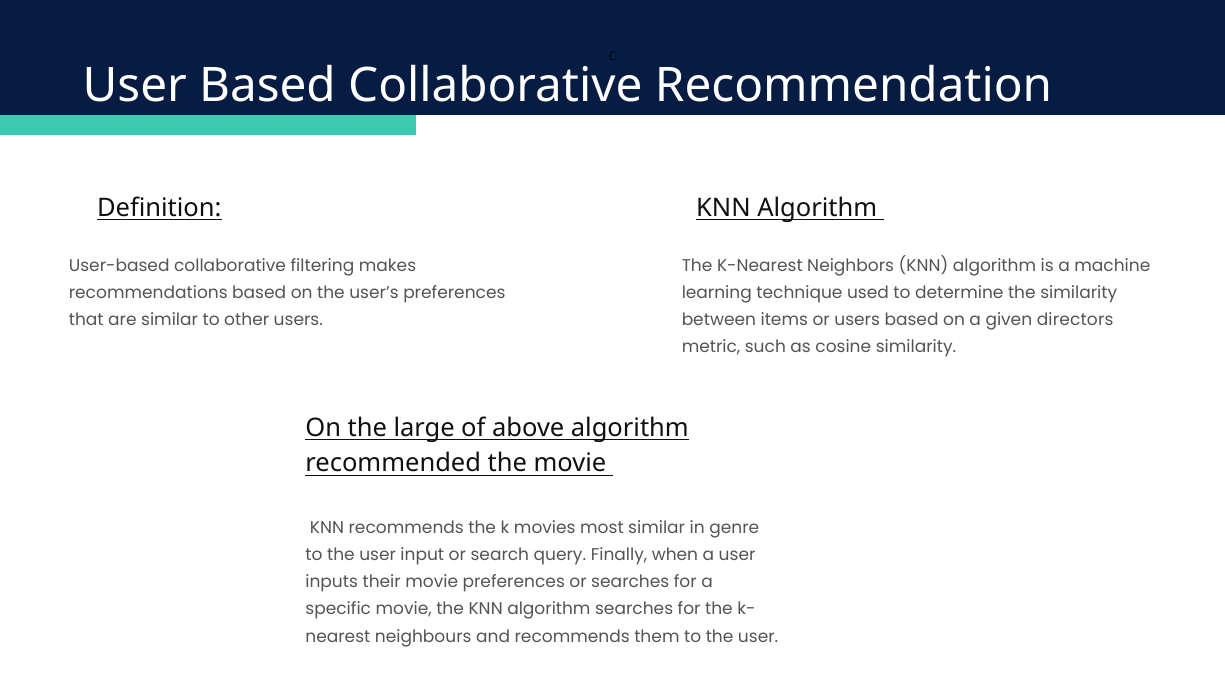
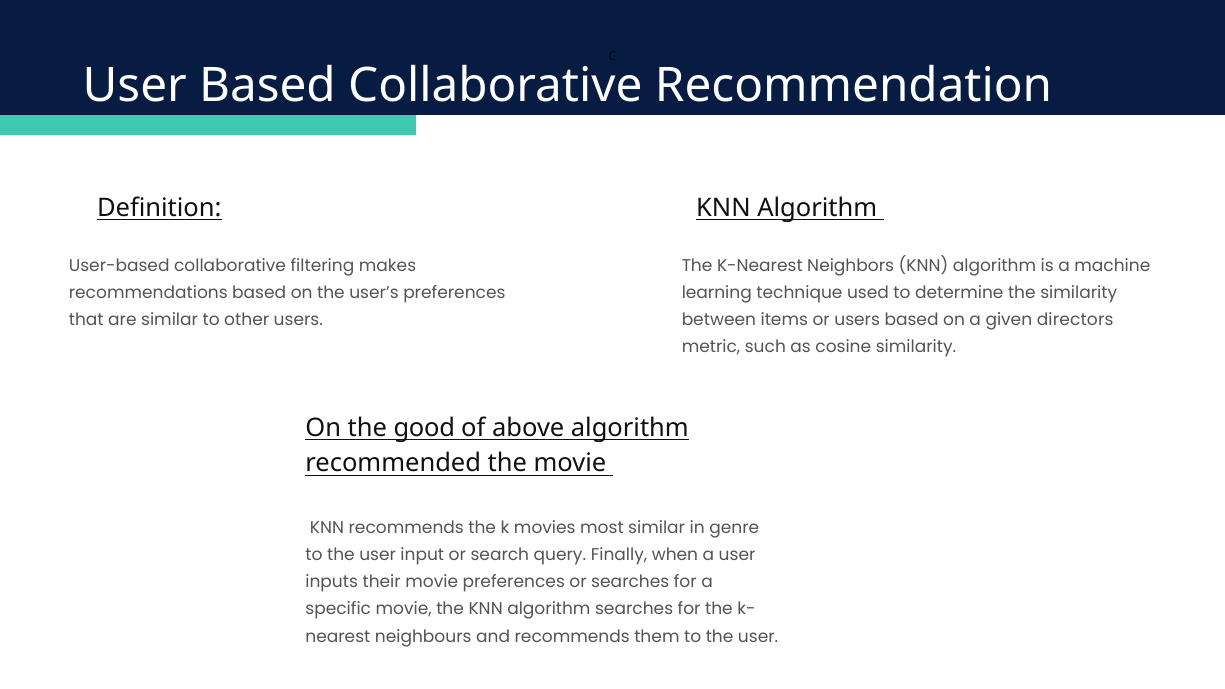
large: large -> good
